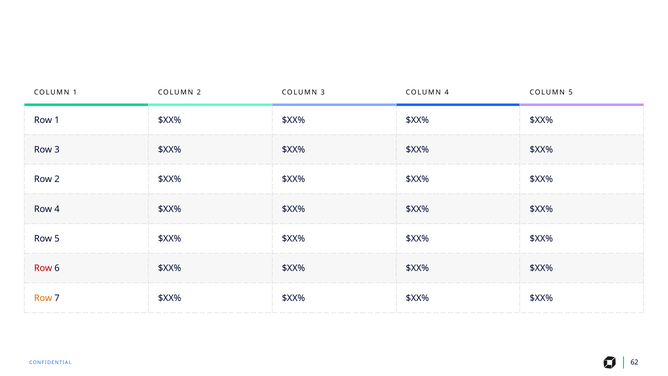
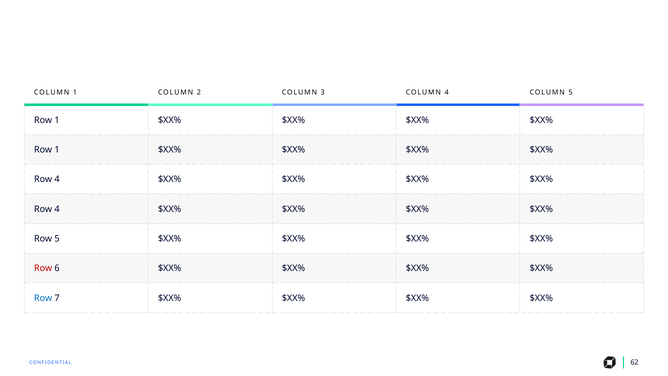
3 at (57, 150): 3 -> 1
2 at (57, 179): 2 -> 4
Row at (43, 298) colour: orange -> blue
